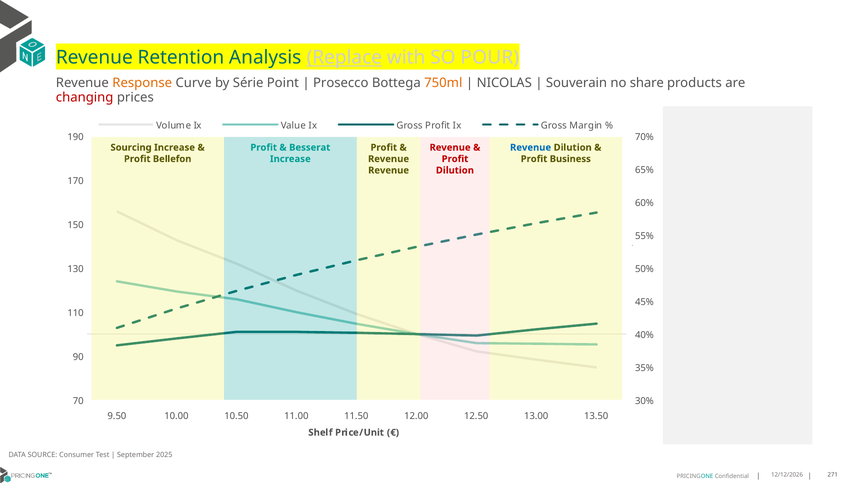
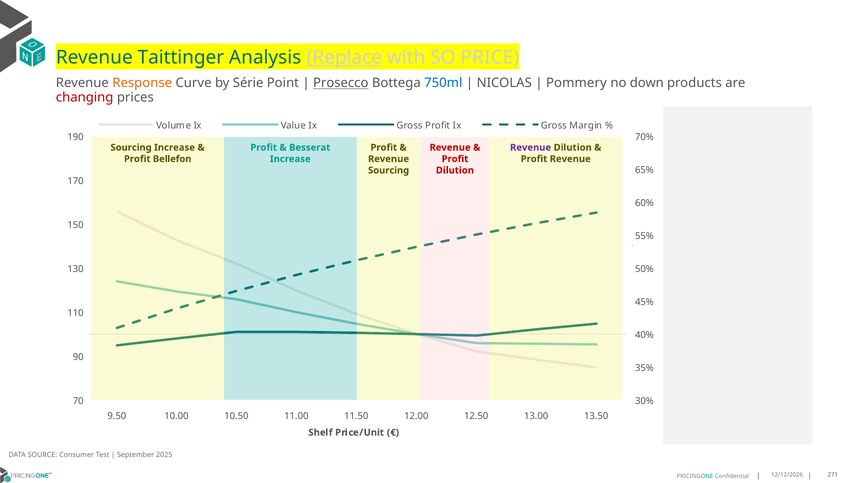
Retention: Retention -> Taittinger
POUR: POUR -> PRICE
Prosecco underline: none -> present
750ml colour: orange -> blue
Souverain: Souverain -> Pommery
share: share -> down
Revenue at (531, 148) colour: blue -> purple
Profit Business: Business -> Revenue
Revenue at (389, 170): Revenue -> Sourcing
